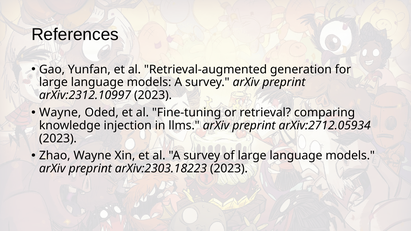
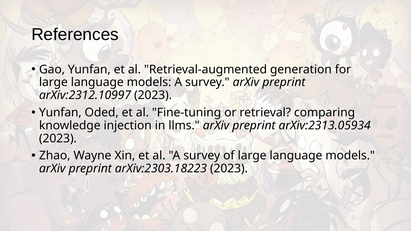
Wayne at (60, 113): Wayne -> Yunfan
arXiv:2712.05934: arXiv:2712.05934 -> arXiv:2313.05934
